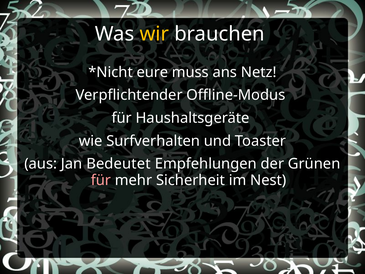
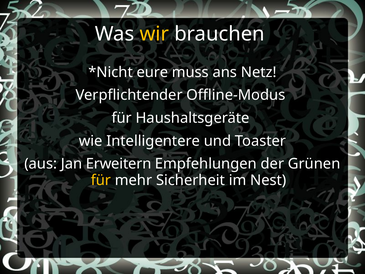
Surfverhalten: Surfverhalten -> Intelligentere
Bedeutet: Bedeutet -> Erweitern
für at (101, 180) colour: pink -> yellow
